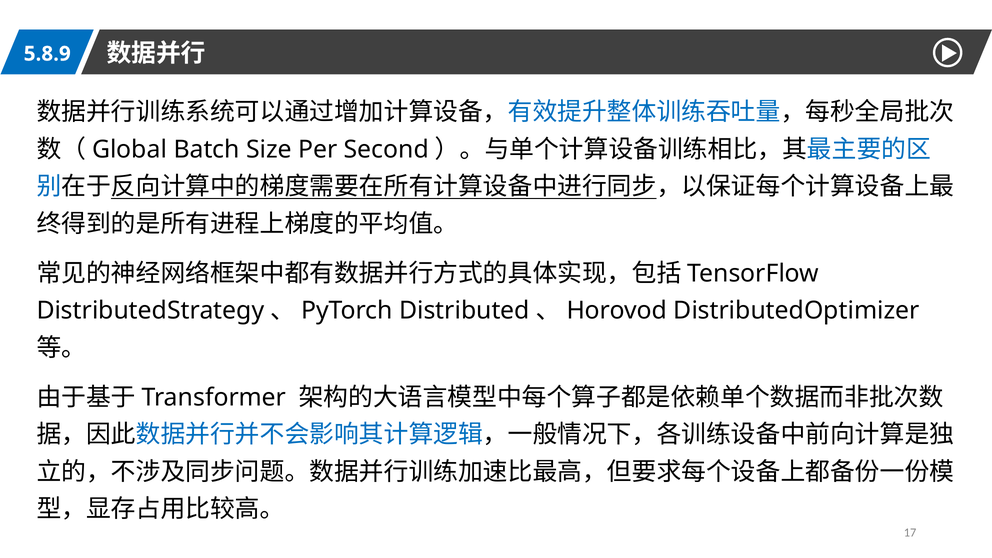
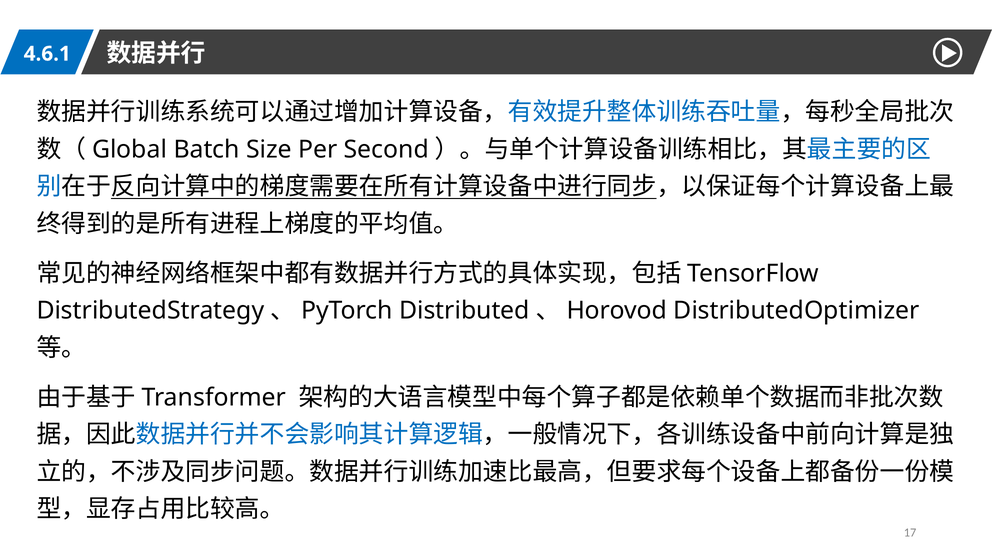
5.8.9: 5.8.9 -> 4.6.1
